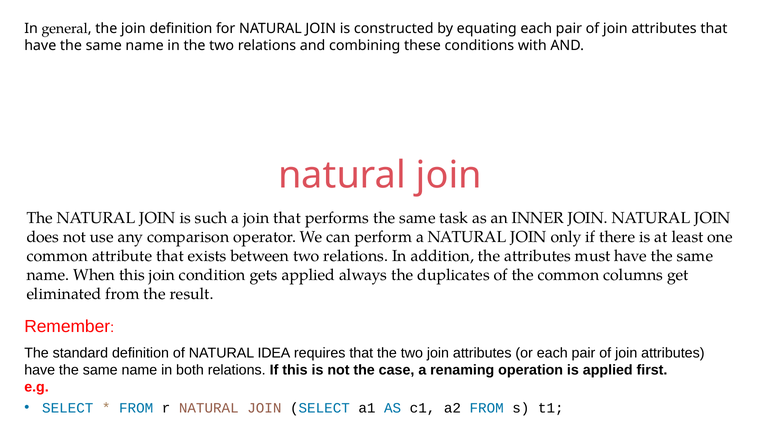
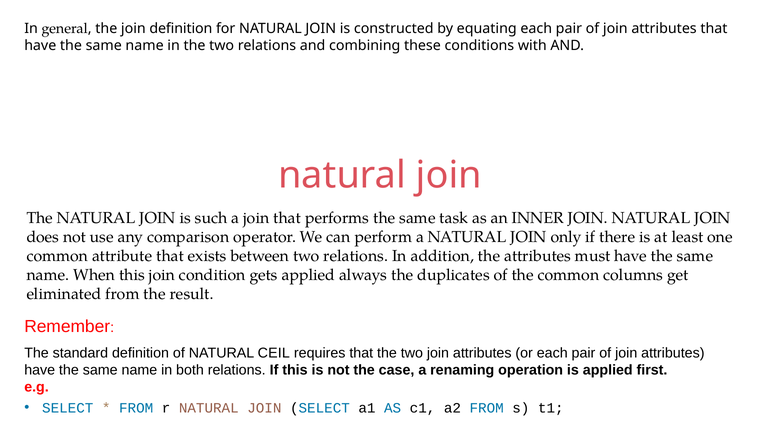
IDEA: IDEA -> CEIL
